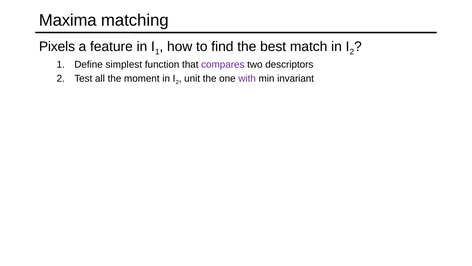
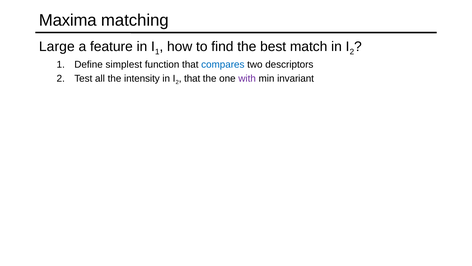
Pixels: Pixels -> Large
compares colour: purple -> blue
moment: moment -> intensity
unit at (192, 78): unit -> that
